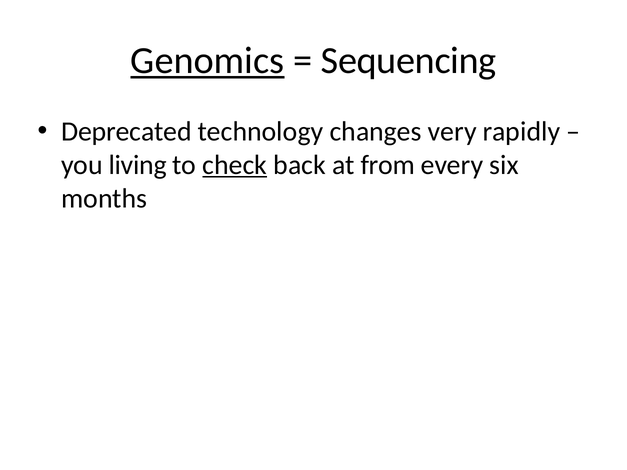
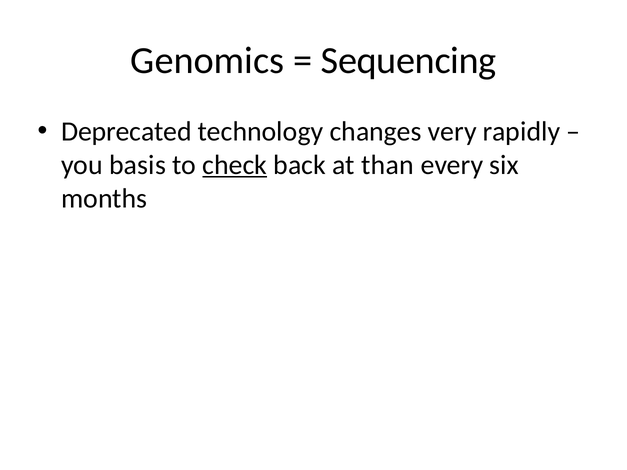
Genomics underline: present -> none
living: living -> basis
from: from -> than
